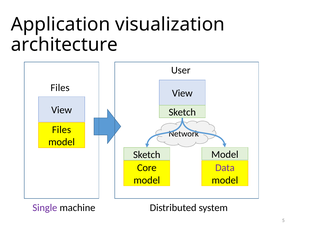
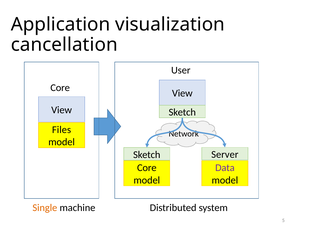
architecture: architecture -> cancellation
Files at (60, 88): Files -> Core
Sketch Model: Model -> Server
Single colour: purple -> orange
